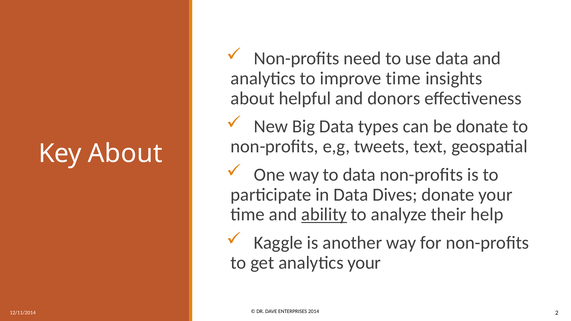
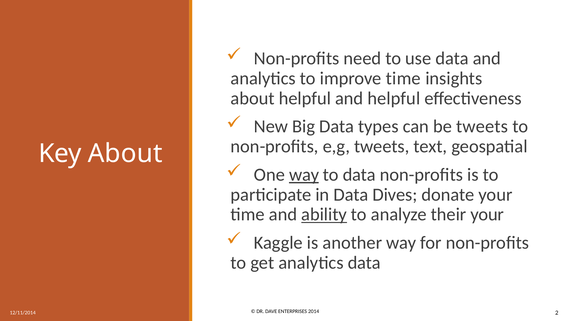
and donors: donors -> helpful
be donate: donate -> tweets
way at (304, 175) underline: none -> present
their help: help -> your
analytics your: your -> data
